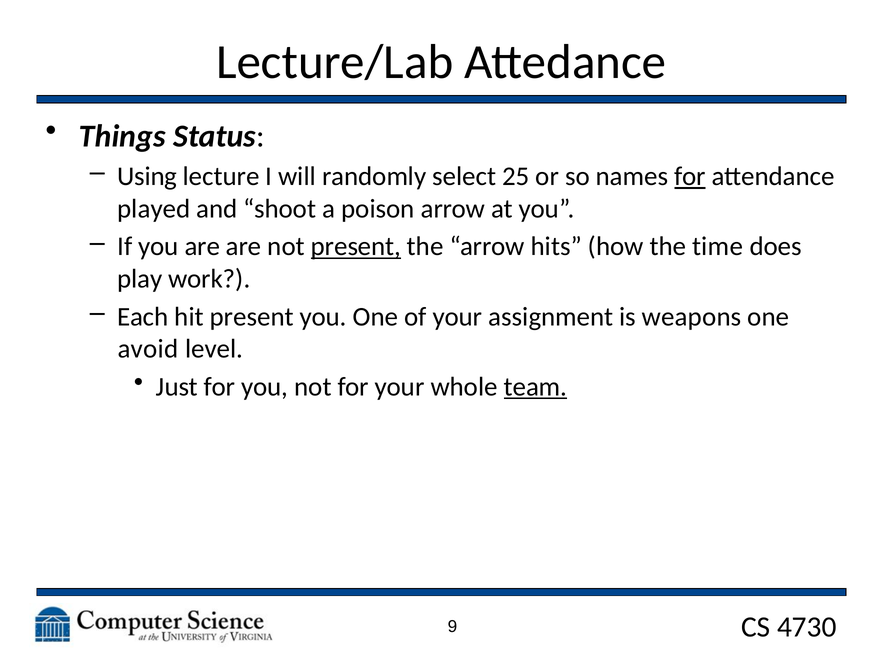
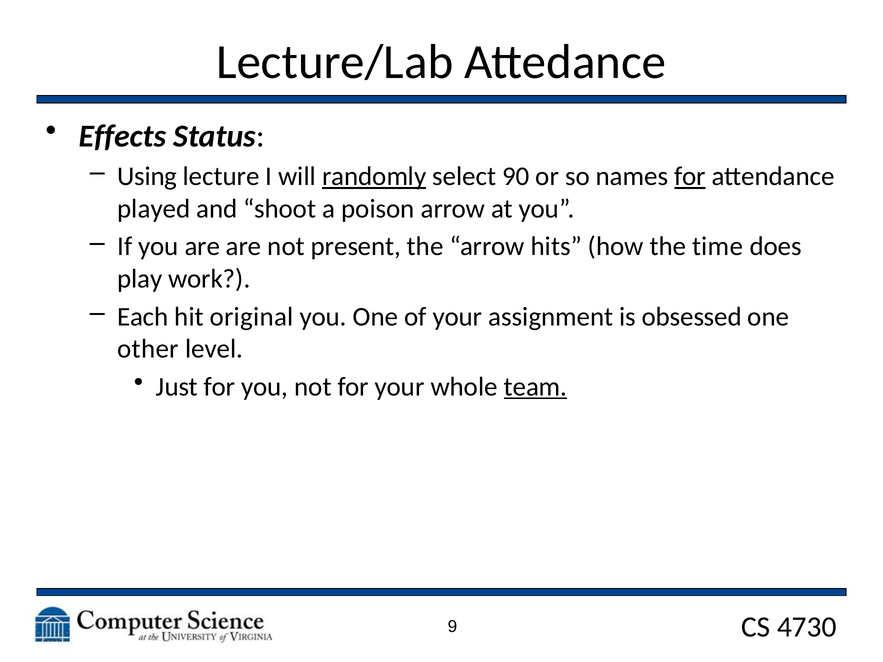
Things: Things -> Effects
randomly underline: none -> present
25: 25 -> 90
present at (356, 247) underline: present -> none
hit present: present -> original
weapons: weapons -> obsessed
avoid: avoid -> other
